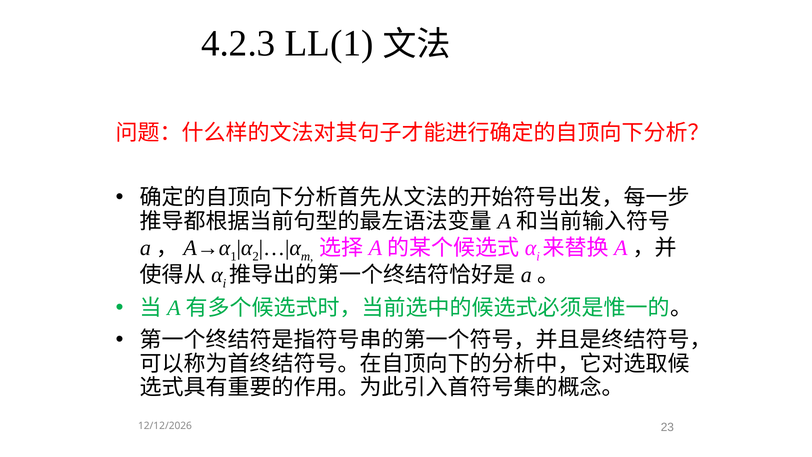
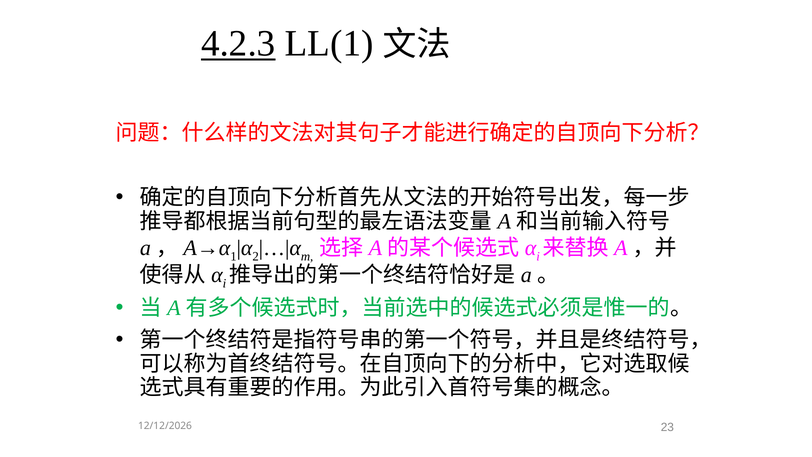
4.2.3 underline: none -> present
